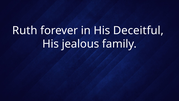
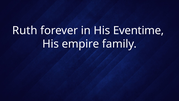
Deceitful: Deceitful -> Eventime
jealous: jealous -> empire
